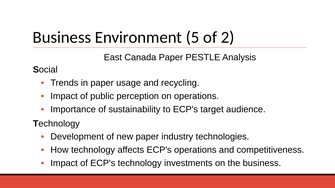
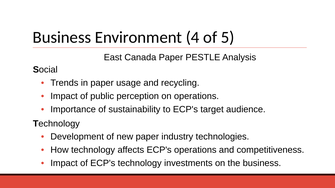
5: 5 -> 4
2: 2 -> 5
